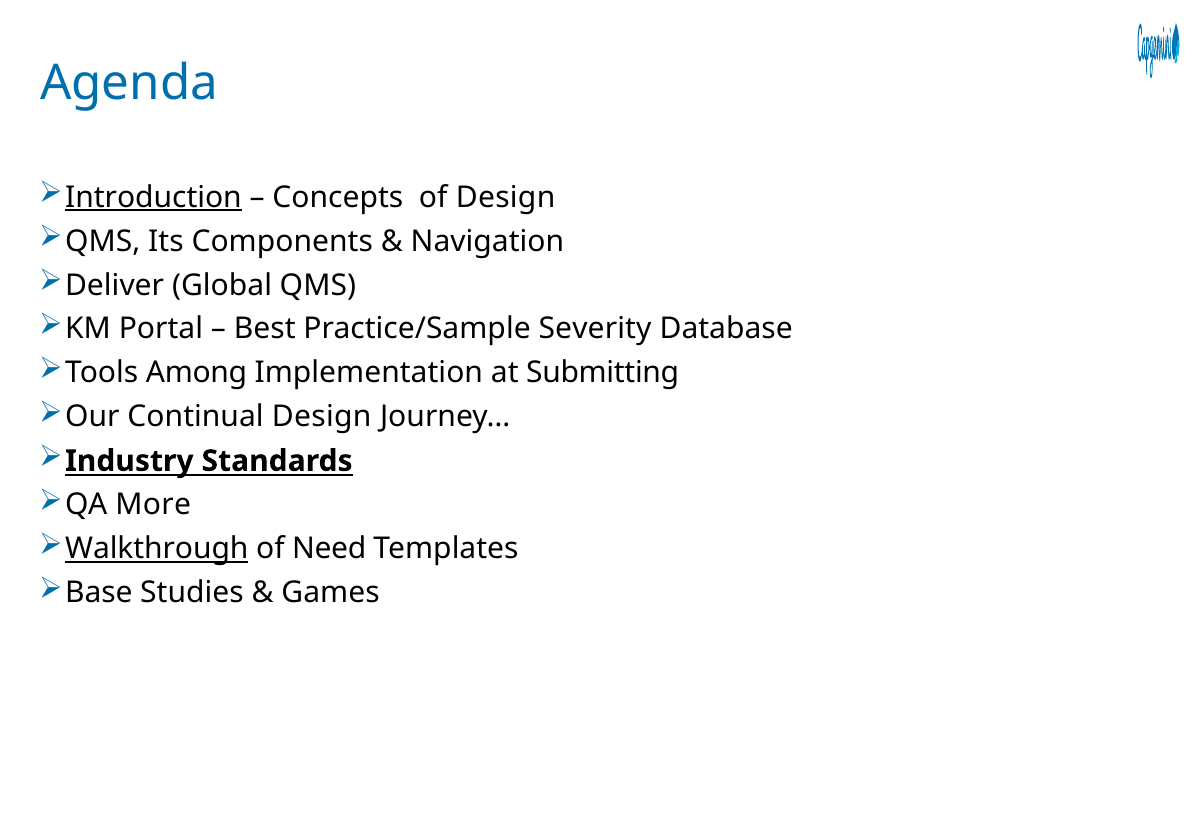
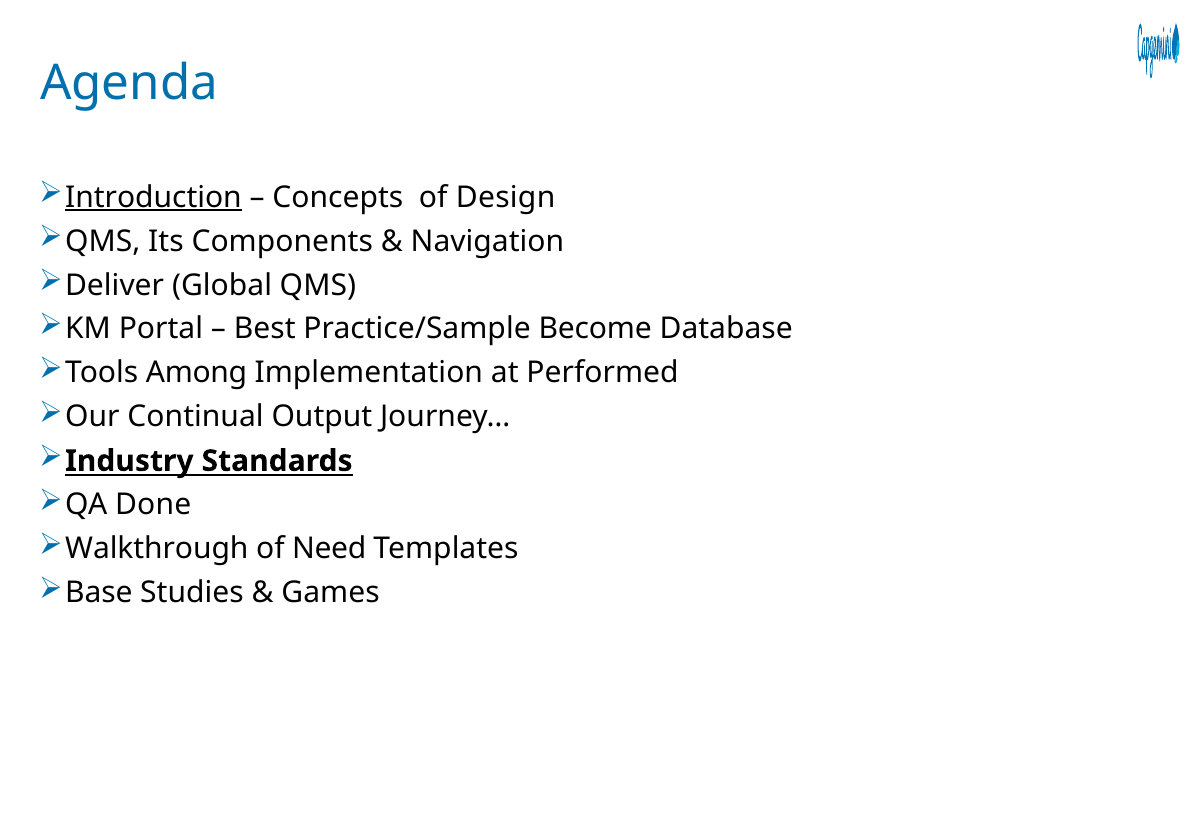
Severity: Severity -> Become
Submitting: Submitting -> Performed
Continual Design: Design -> Output
More: More -> Done
Walkthrough underline: present -> none
